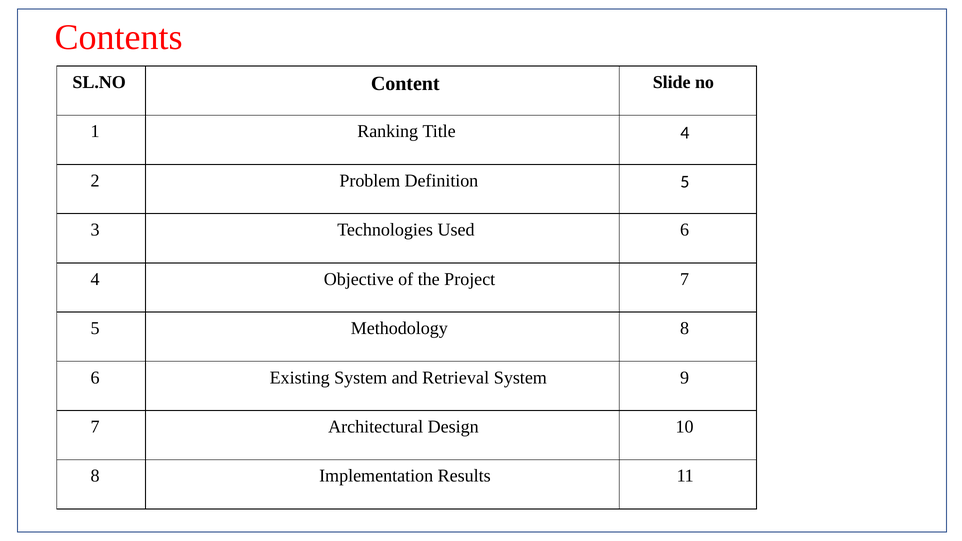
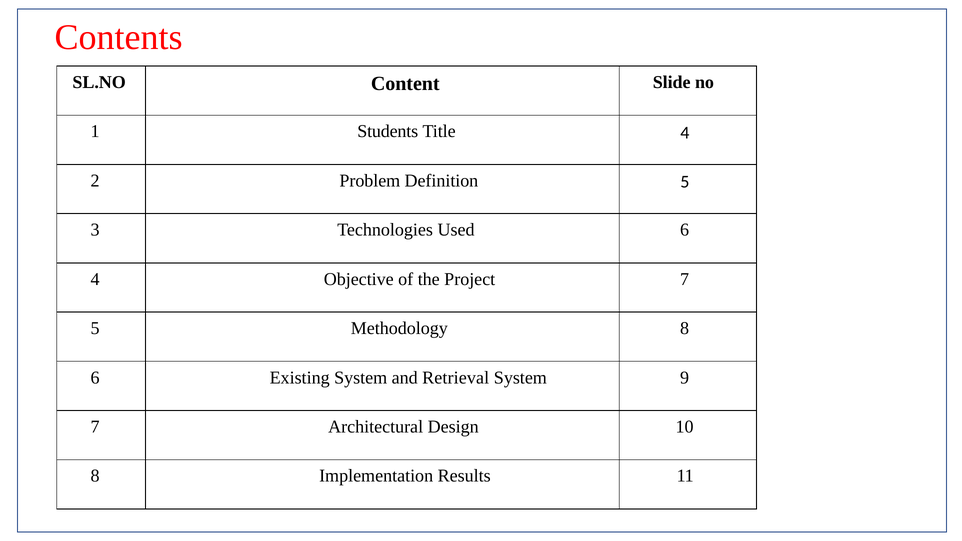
Ranking: Ranking -> Students
